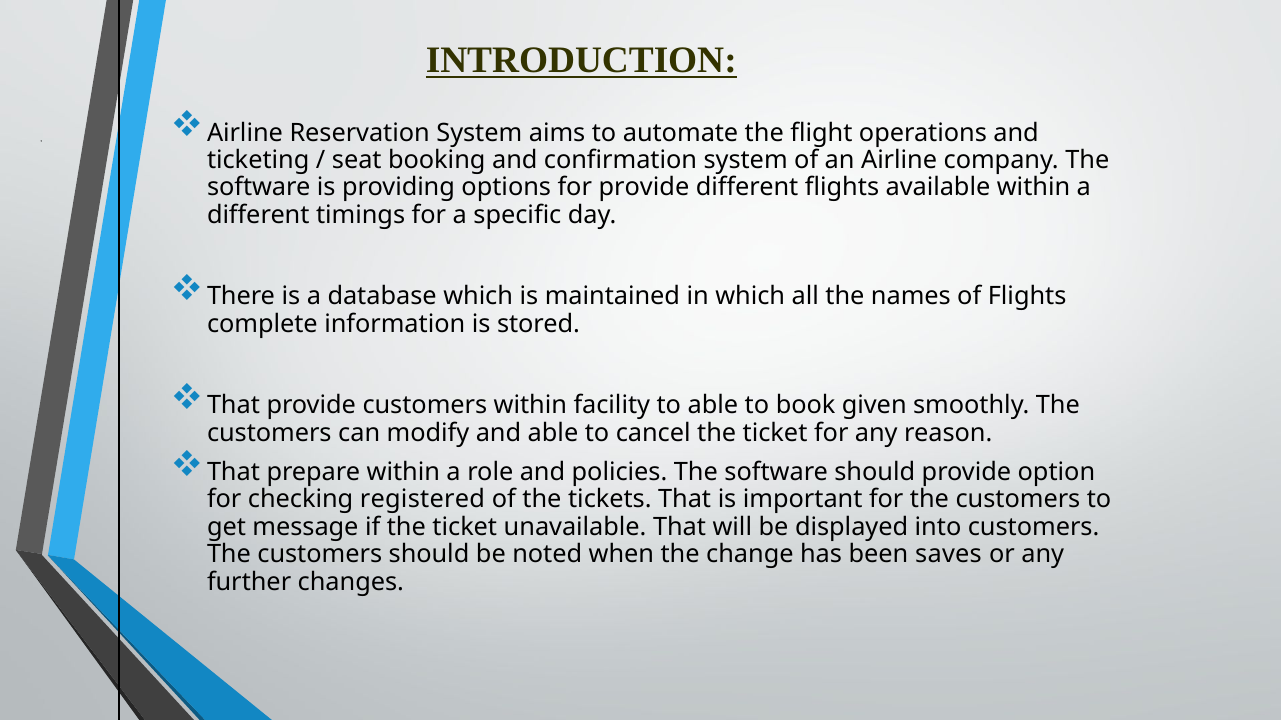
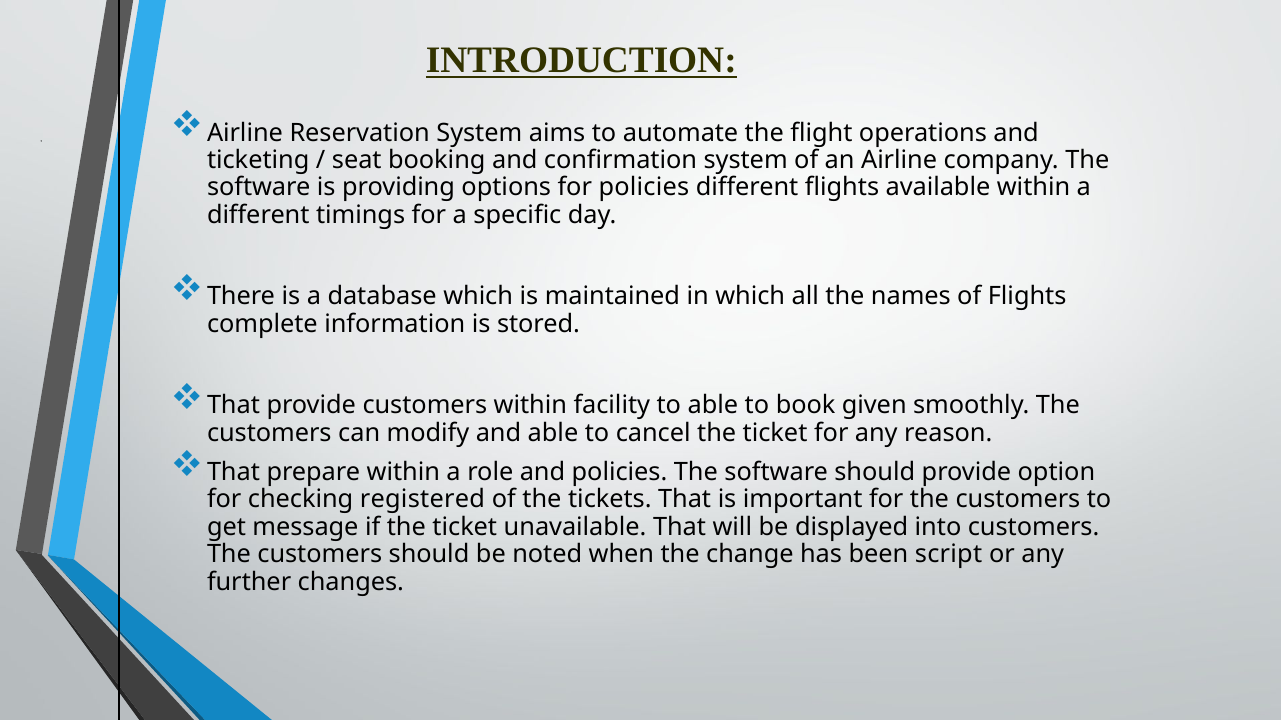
for provide: provide -> policies
saves: saves -> script
